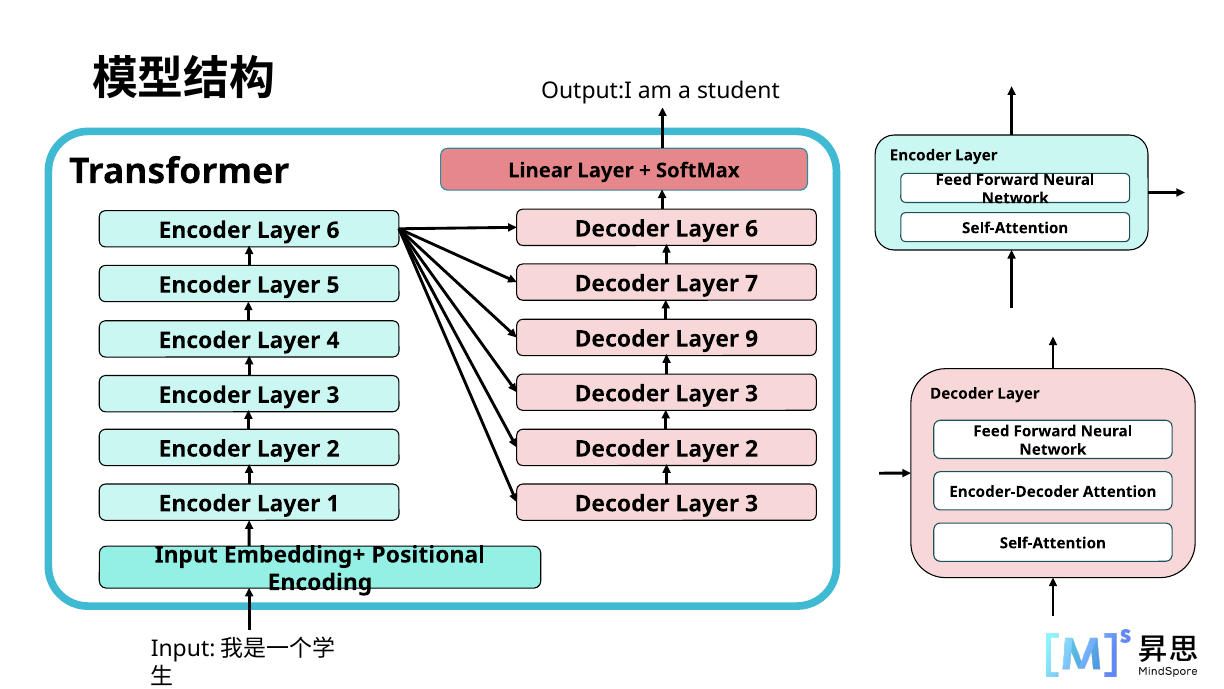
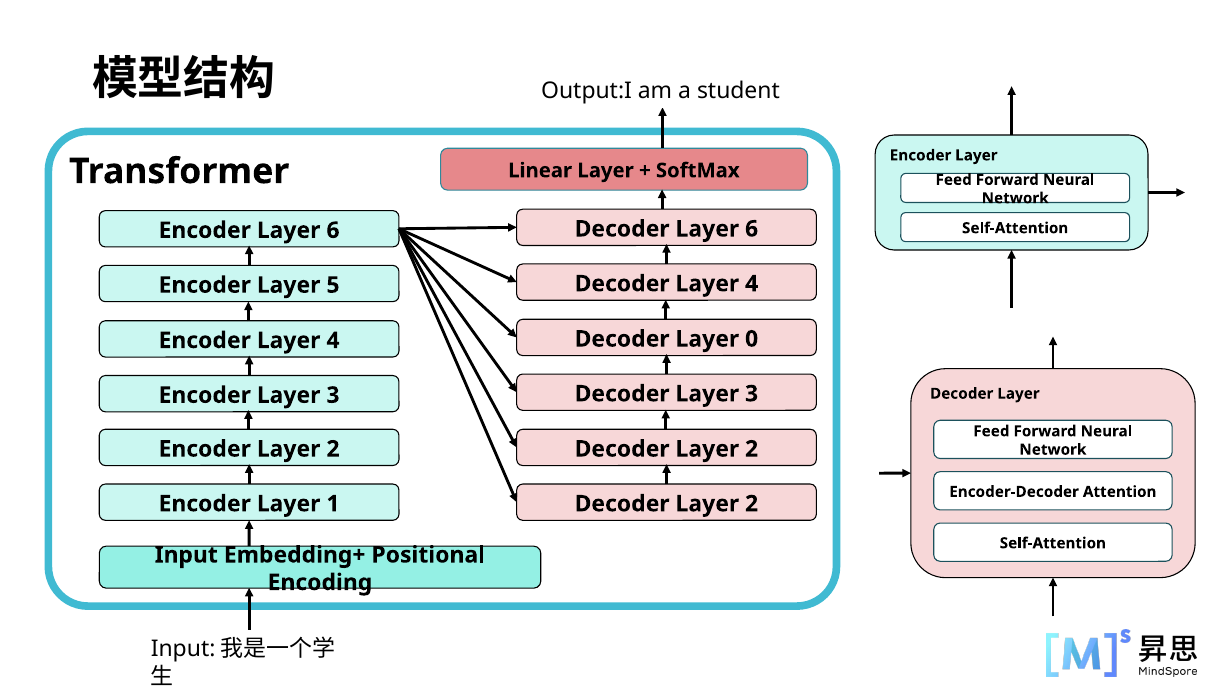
Decoder Layer 7: 7 -> 4
9: 9 -> 0
3 at (752, 503): 3 -> 2
